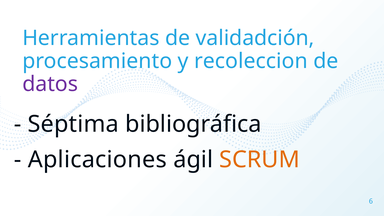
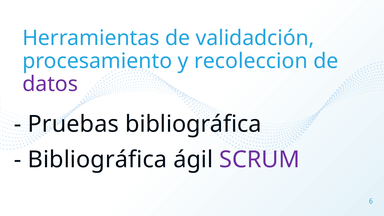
Séptima: Séptima -> Pruebas
Aplicaciones at (97, 160): Aplicaciones -> Bibliográfica
SCRUM colour: orange -> purple
